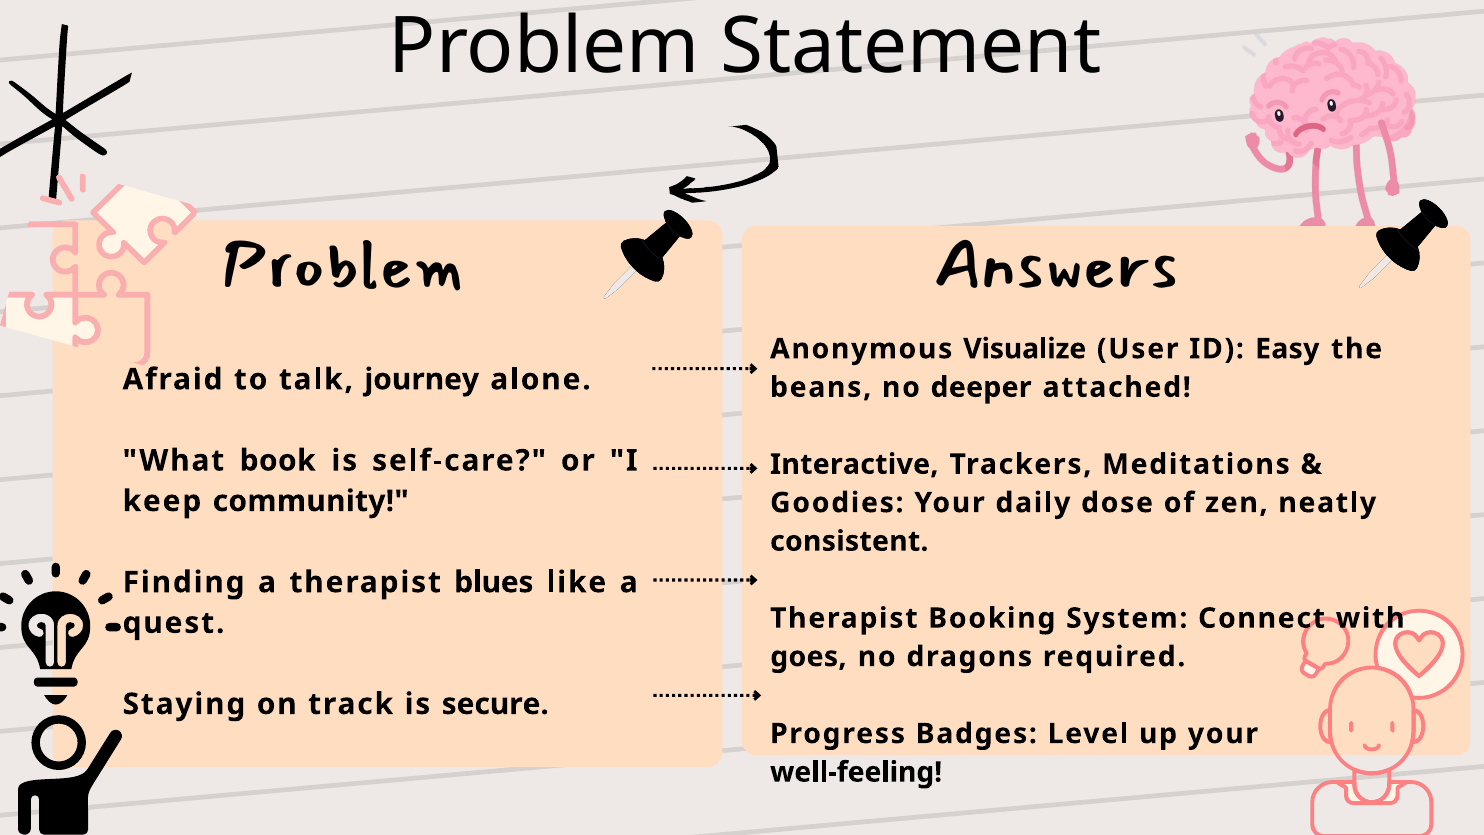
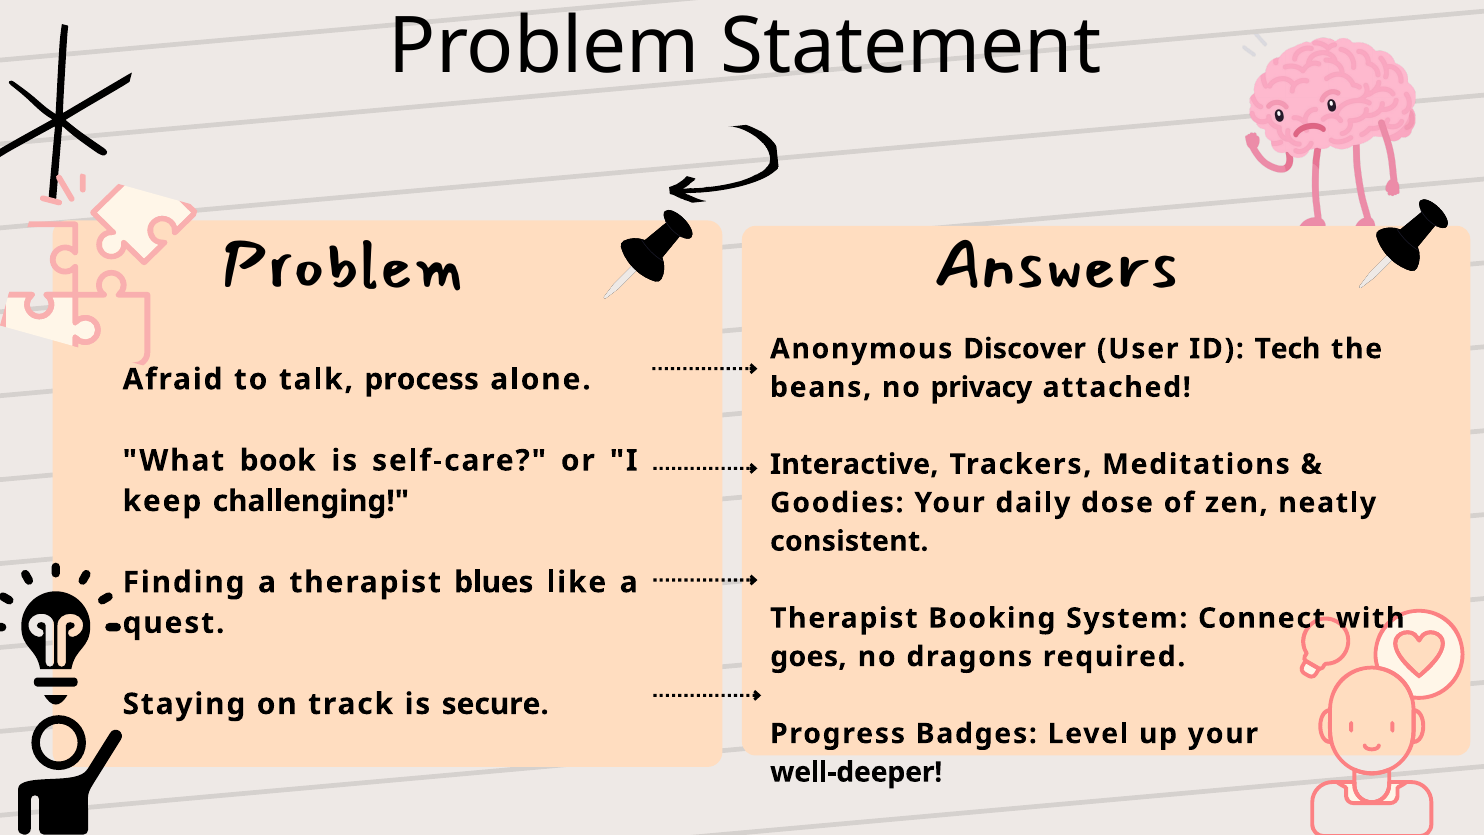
Visualize: Visualize -> Discover
Easy: Easy -> Tech
journey: journey -> process
deeper: deeper -> privacy
community: community -> challenging
well-feeling: well-feeling -> well-deeper
